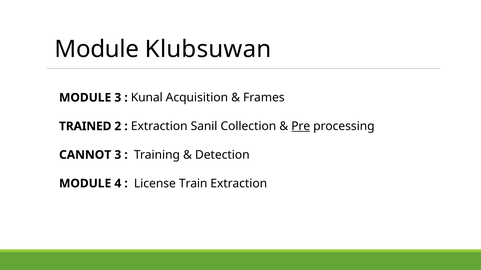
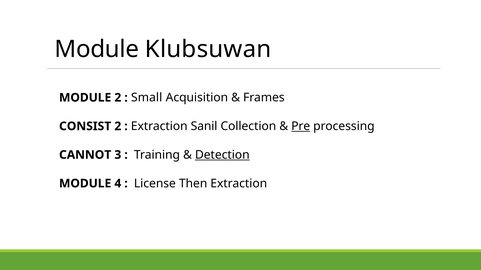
MODULE 3: 3 -> 2
Kunal: Kunal -> Small
TRAINED: TRAINED -> CONSIST
Detection underline: none -> present
Train: Train -> Then
